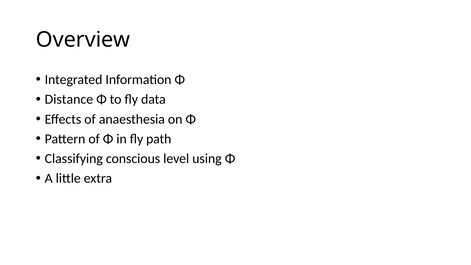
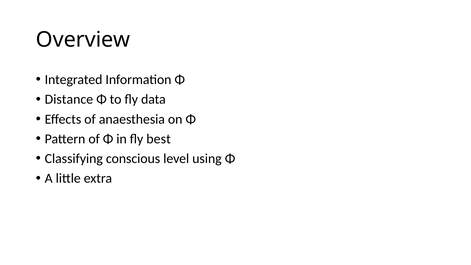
path: path -> best
